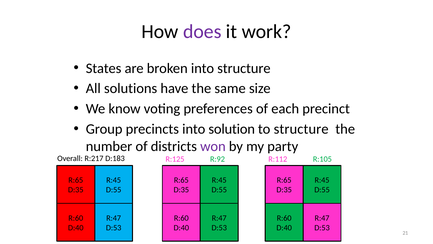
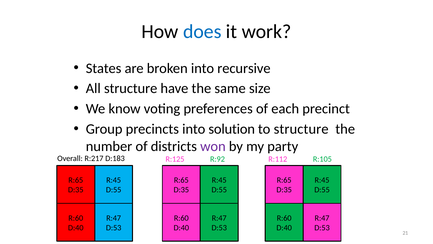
does colour: purple -> blue
into structure: structure -> recursive
All solutions: solutions -> structure
